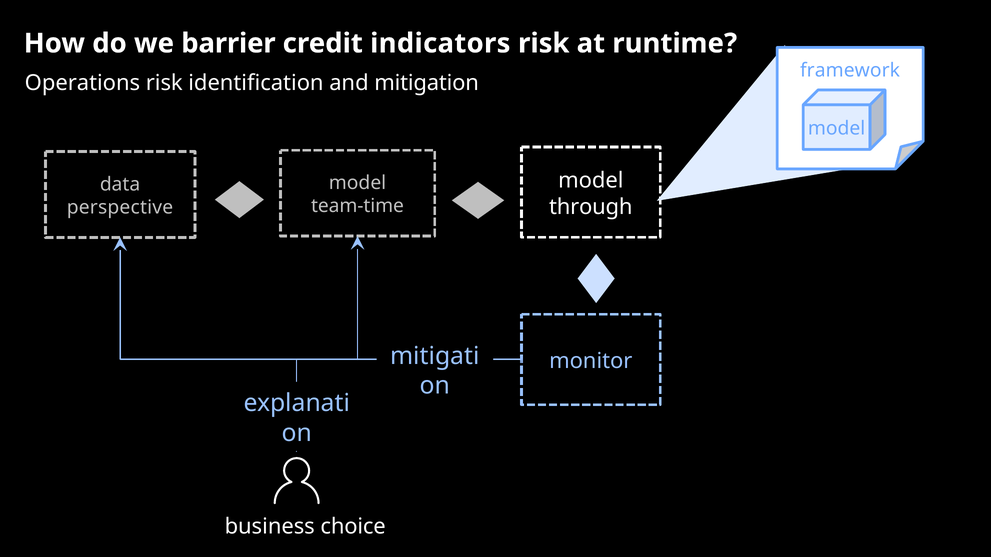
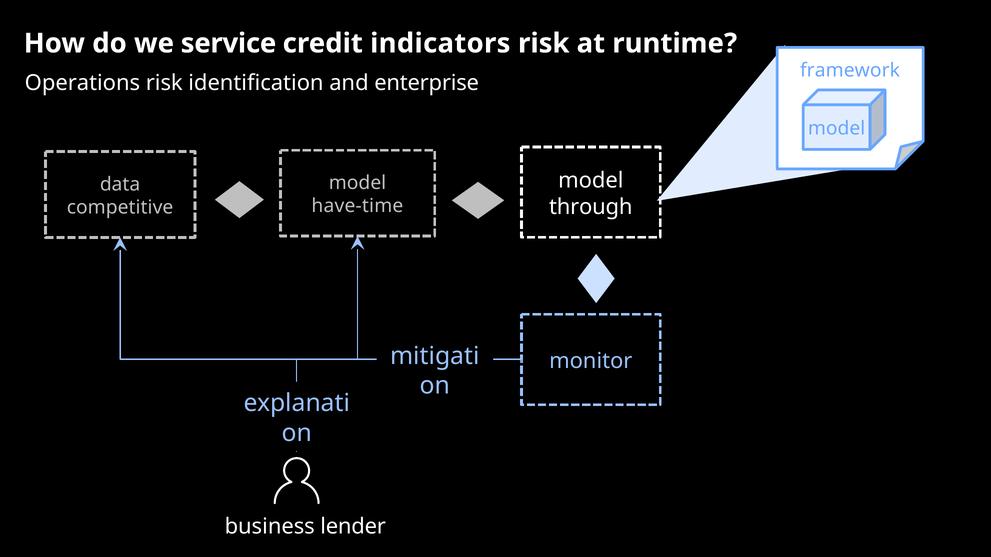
barrier: barrier -> service
mitigation: mitigation -> enterprise
team-time: team-time -> have-time
perspective: perspective -> competitive
choice: choice -> lender
